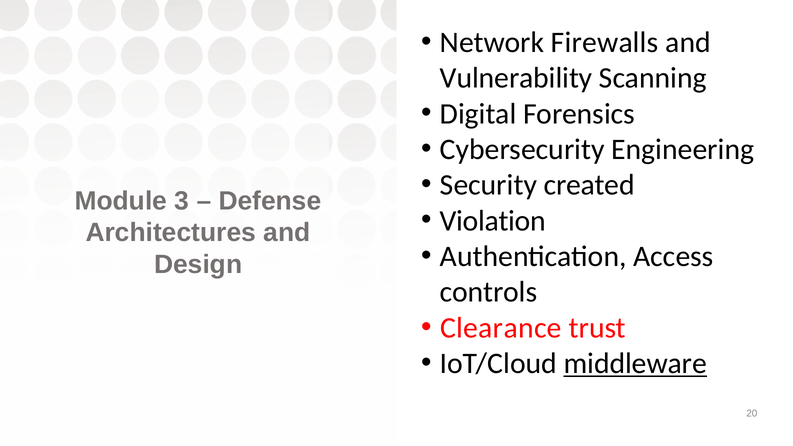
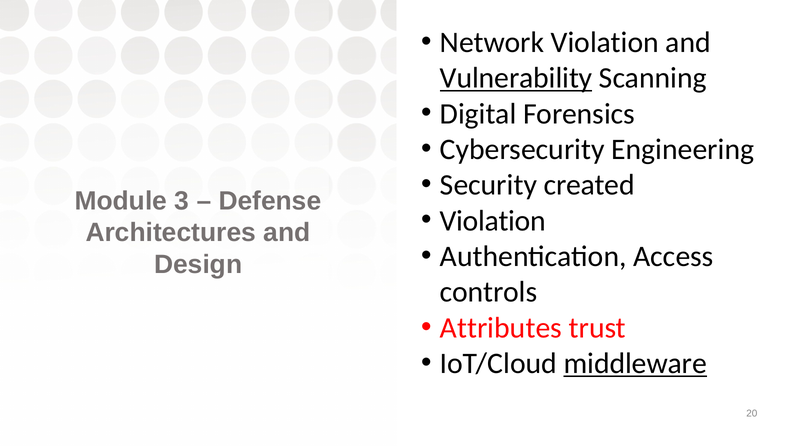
Network Firewalls: Firewalls -> Violation
Vulnerability underline: none -> present
Clearance: Clearance -> Attributes
